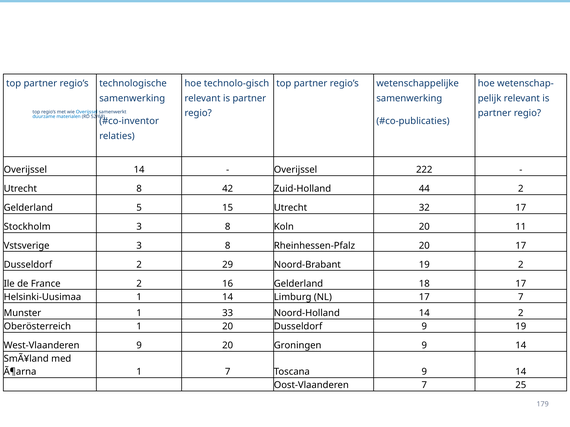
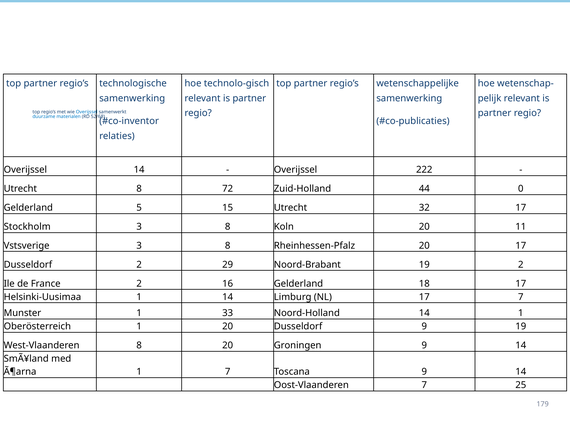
42: 42 -> 72
44 2: 2 -> 0
14 2: 2 -> 1
West-Vlaanderen 9: 9 -> 8
